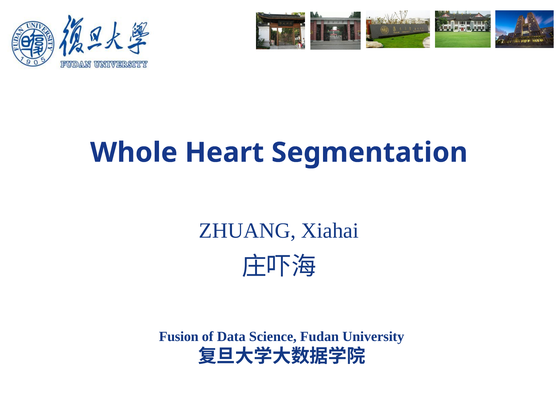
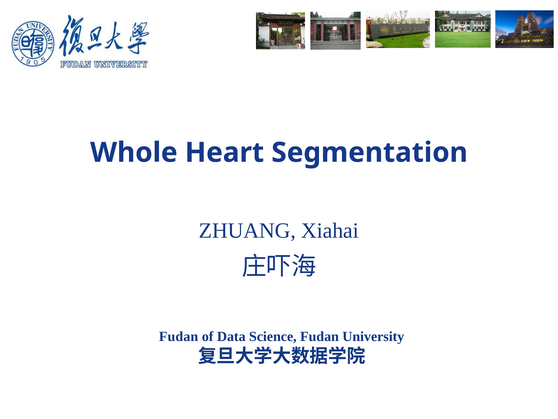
Fusion at (179, 336): Fusion -> Fudan
